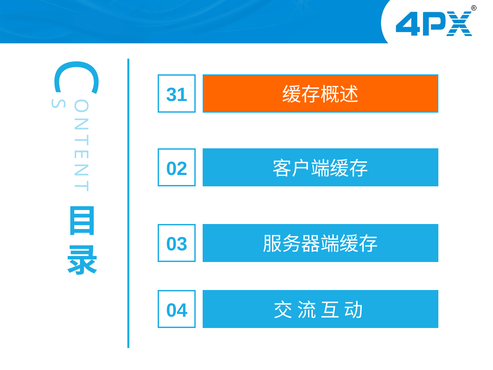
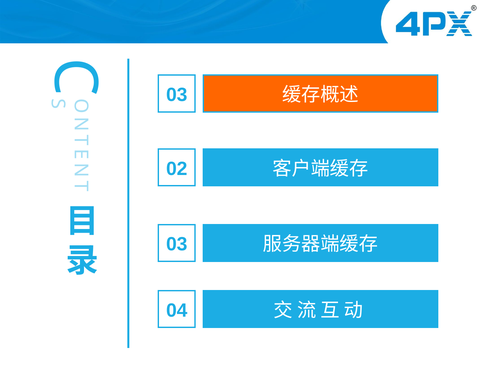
31 at (177, 95): 31 -> 03
